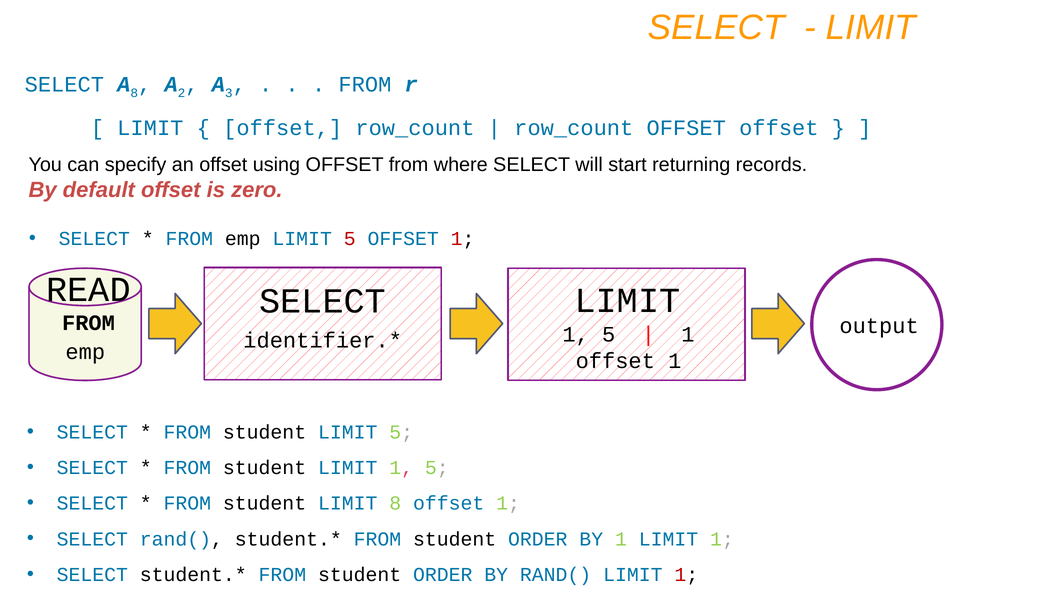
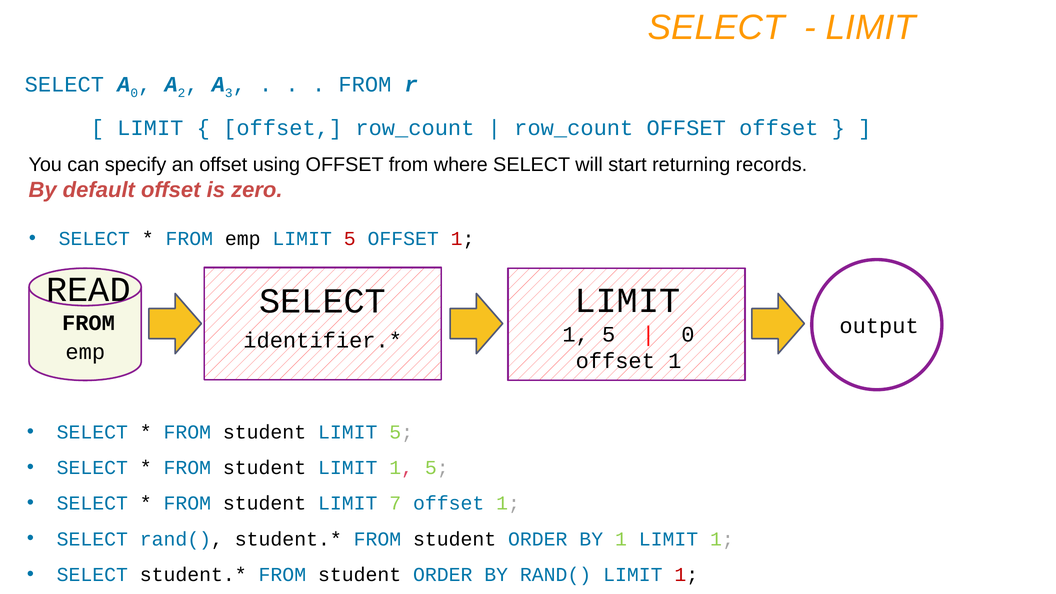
8 at (134, 93): 8 -> 0
1 at (688, 334): 1 -> 0
LIMIT 8: 8 -> 7
